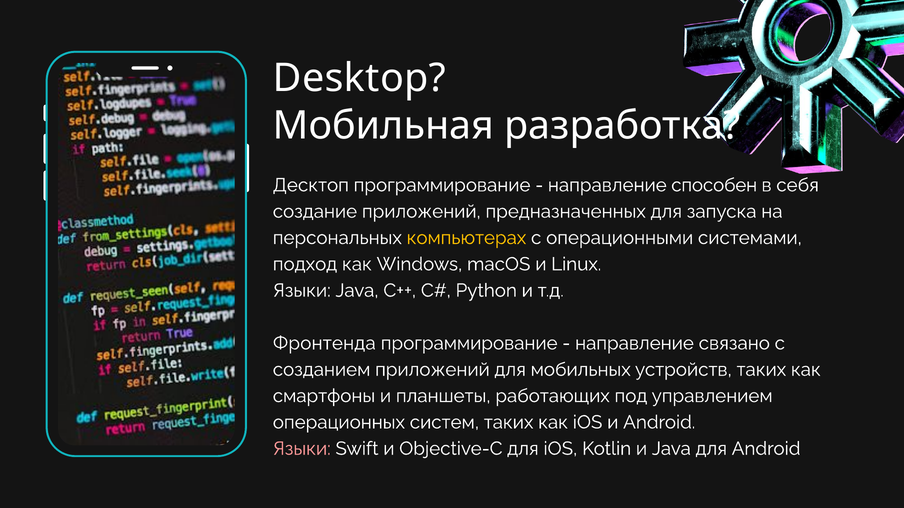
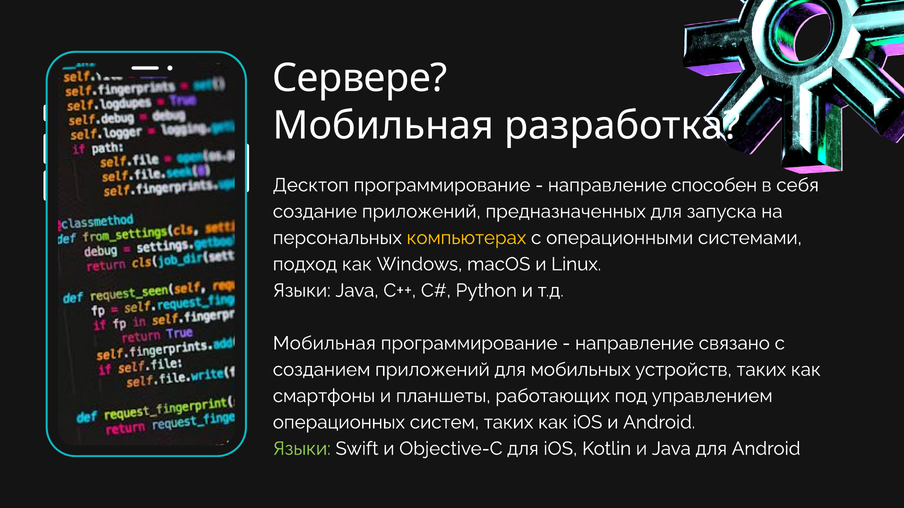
Desktop: Desktop -> Сервере
Фронтенда at (324, 344): Фронтенда -> Мобильная
Языки at (302, 449) colour: pink -> light green
